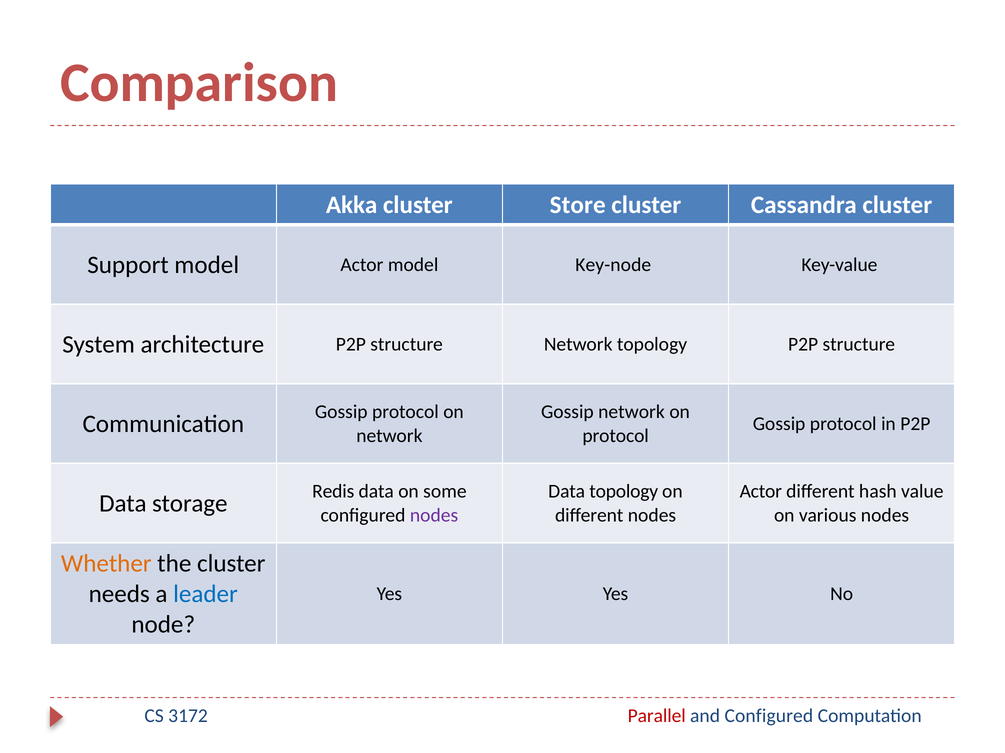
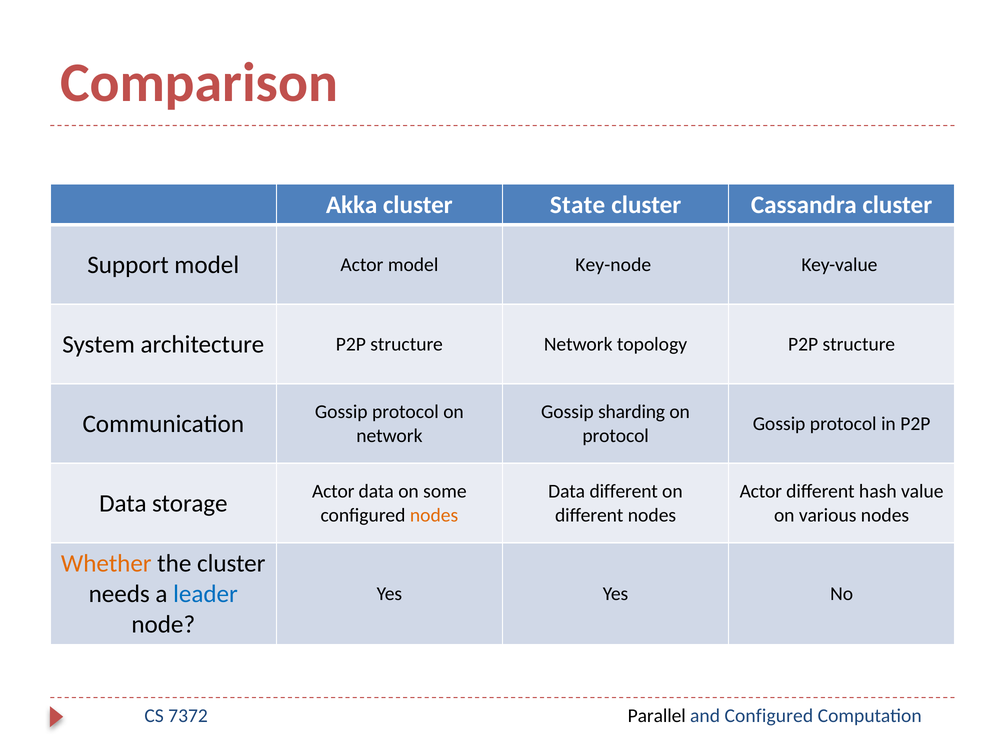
Store: Store -> State
Gossip network: network -> sharding
Data topology: topology -> different
storage Redis: Redis -> Actor
nodes at (434, 516) colour: purple -> orange
3172: 3172 -> 7372
Parallel colour: red -> black
